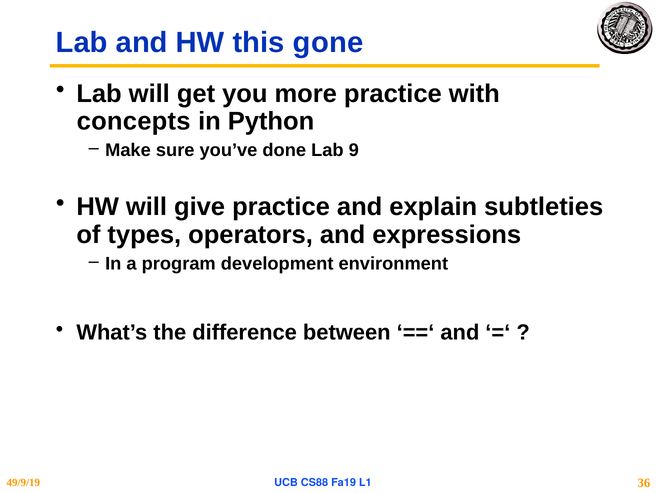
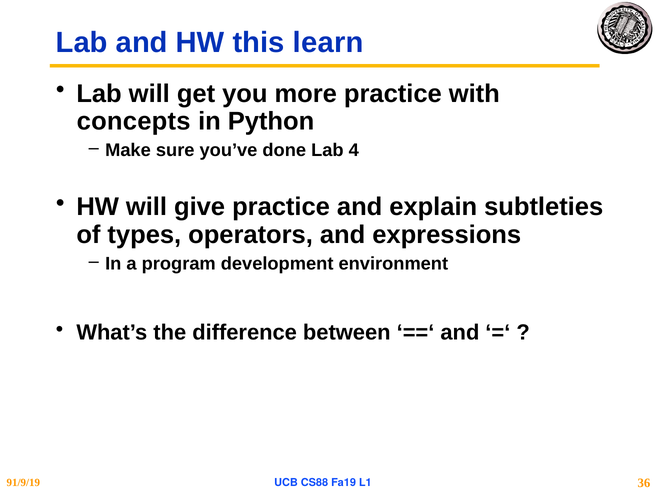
gone: gone -> learn
9: 9 -> 4
49/9/19: 49/9/19 -> 91/9/19
